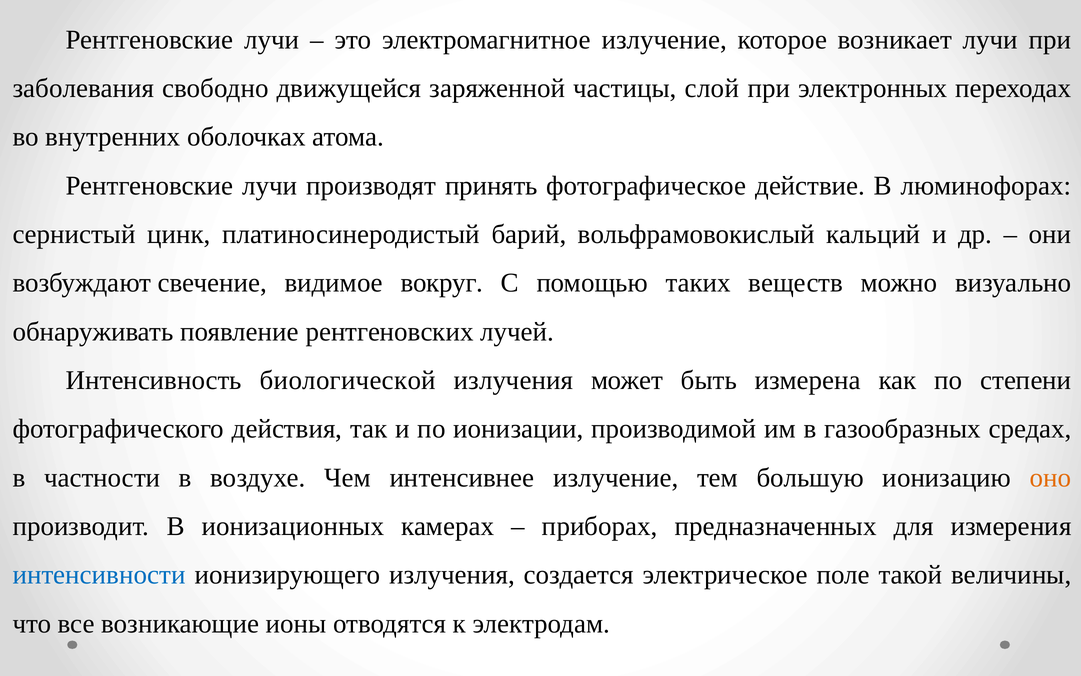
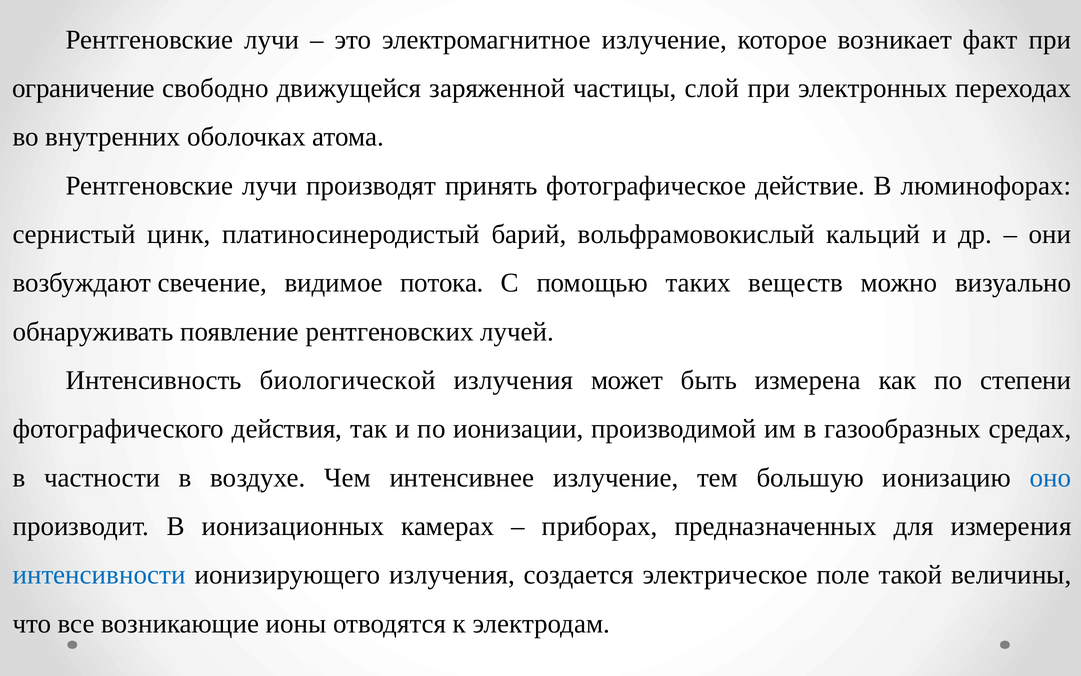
возникает лучи: лучи -> факт
заболевания: заболевания -> ограничение
вокруг: вокруг -> потока
оно colour: orange -> blue
